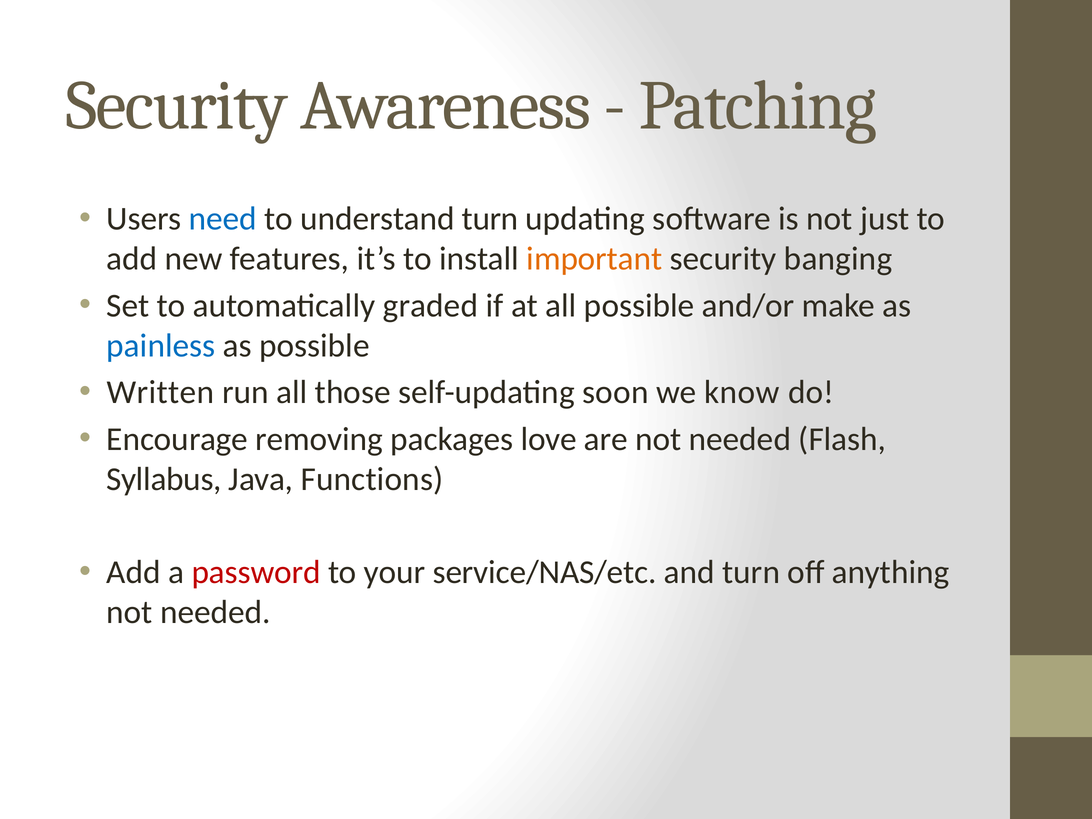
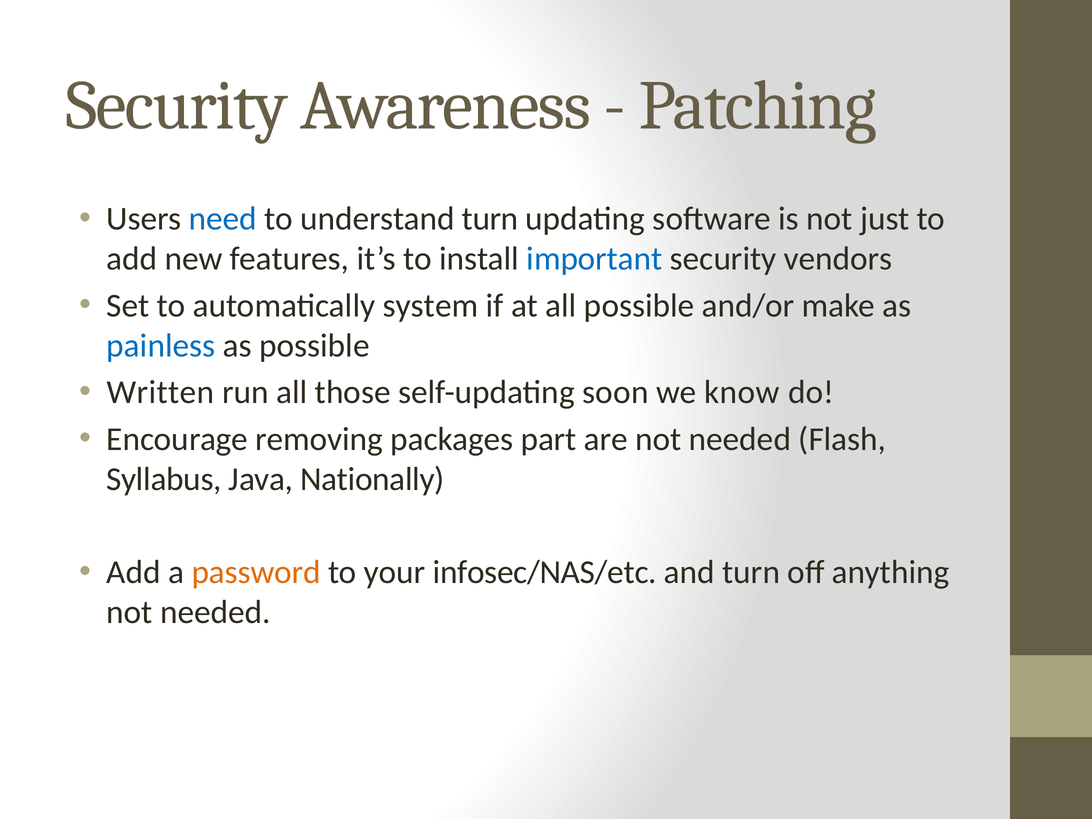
important colour: orange -> blue
banging: banging -> vendors
graded: graded -> system
love: love -> part
Functions: Functions -> Nationally
password colour: red -> orange
service/NAS/etc: service/NAS/etc -> infosec/NAS/etc
